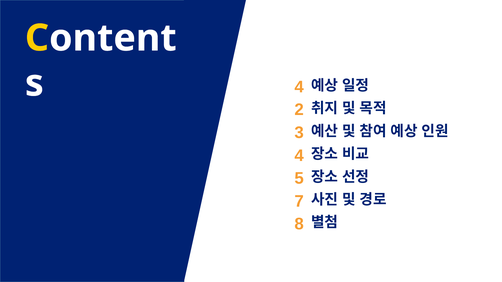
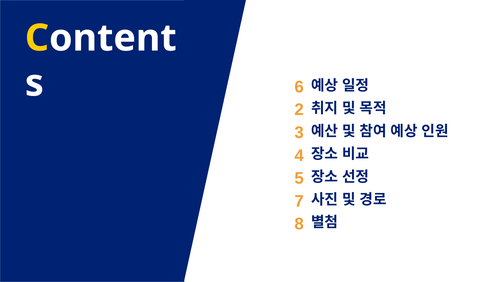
4 at (299, 87): 4 -> 6
